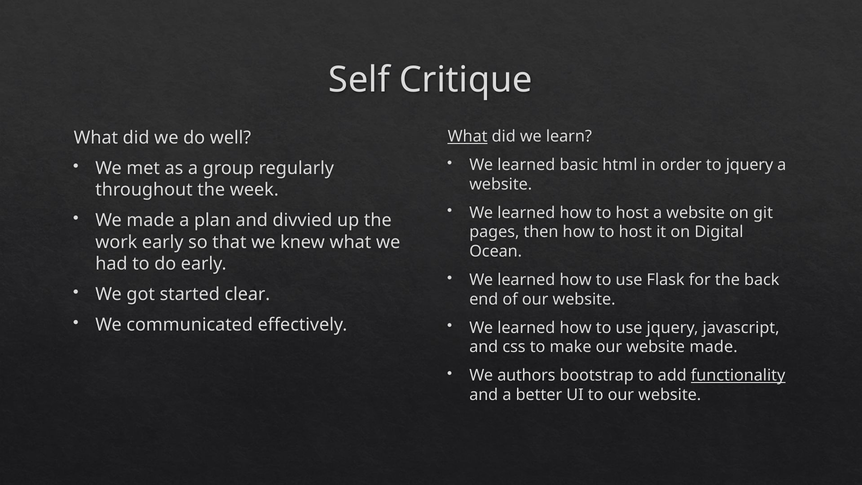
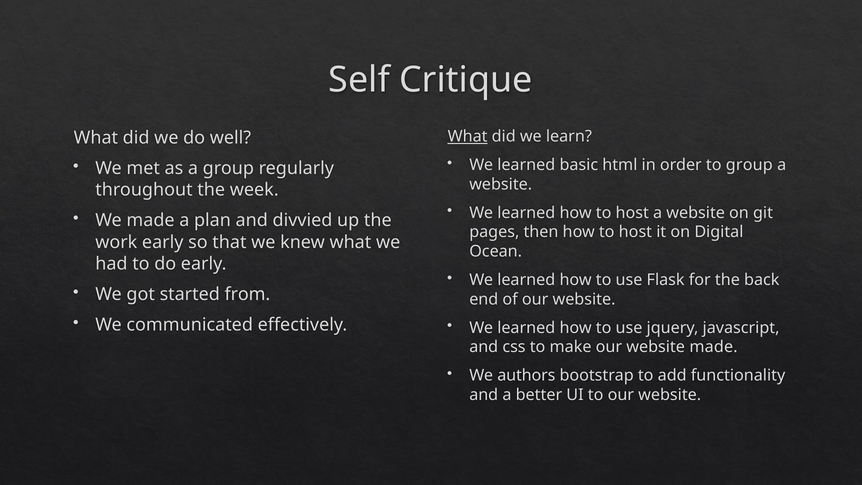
to jquery: jquery -> group
clear: clear -> from
functionality underline: present -> none
